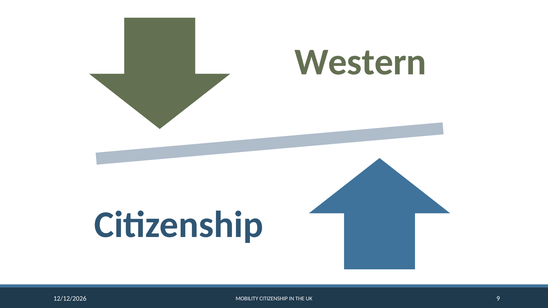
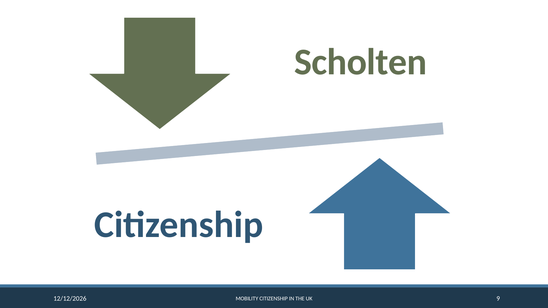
Western: Western -> Scholten
